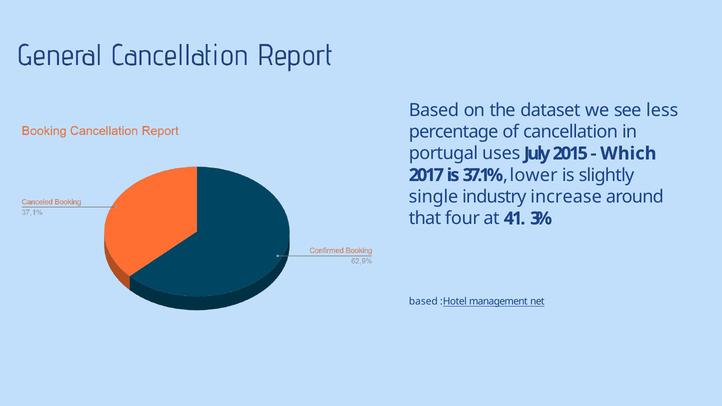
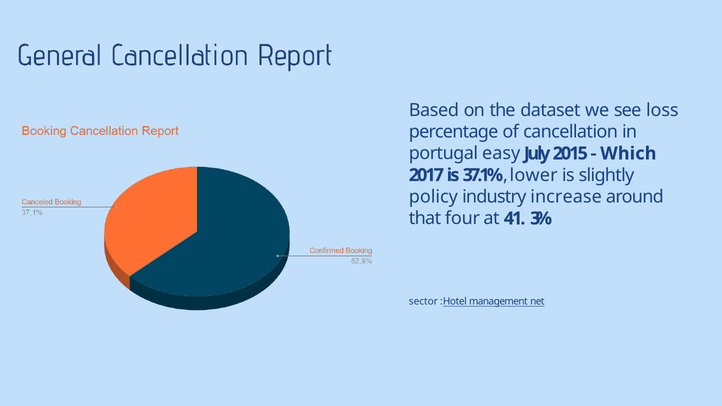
less: less -> loss
uses: uses -> easy
single: single -> policy
based at (423, 302): based -> sector
